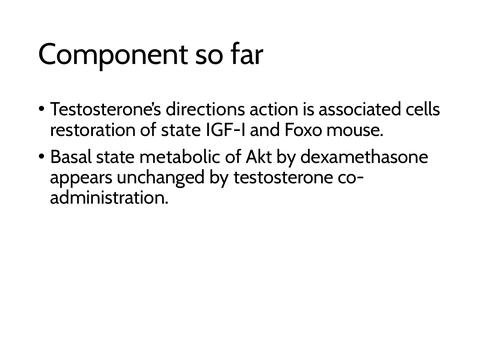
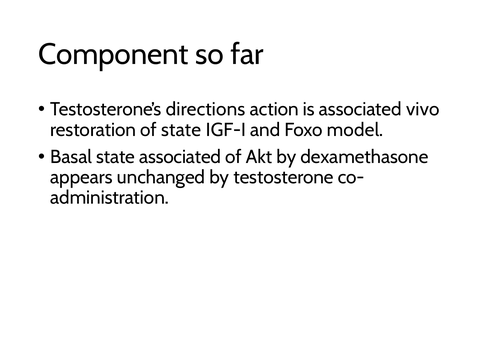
cells: cells -> vivo
mouse: mouse -> model
state metabolic: metabolic -> associated
